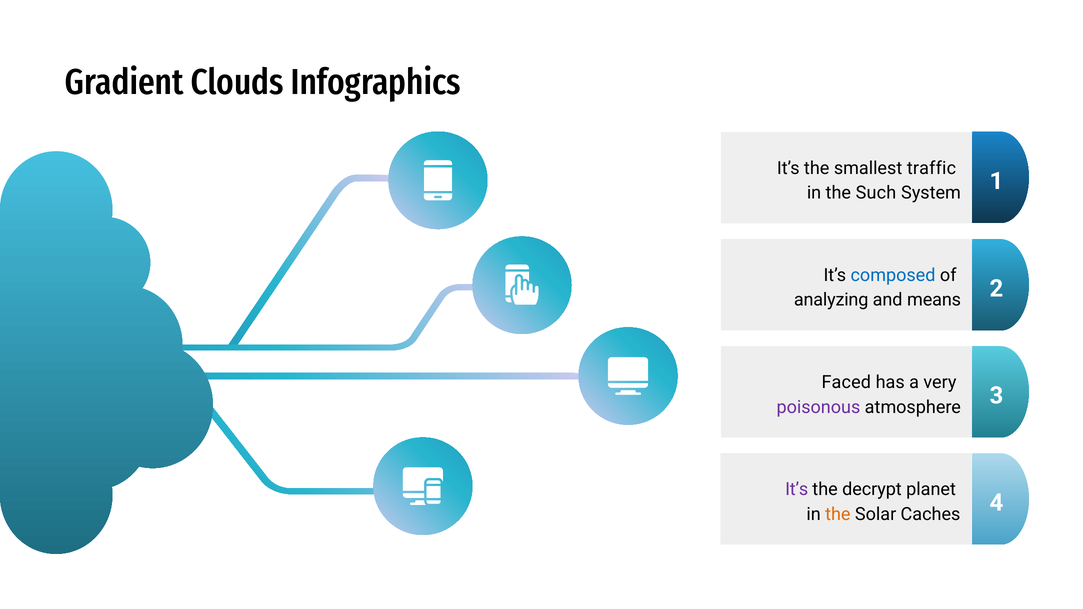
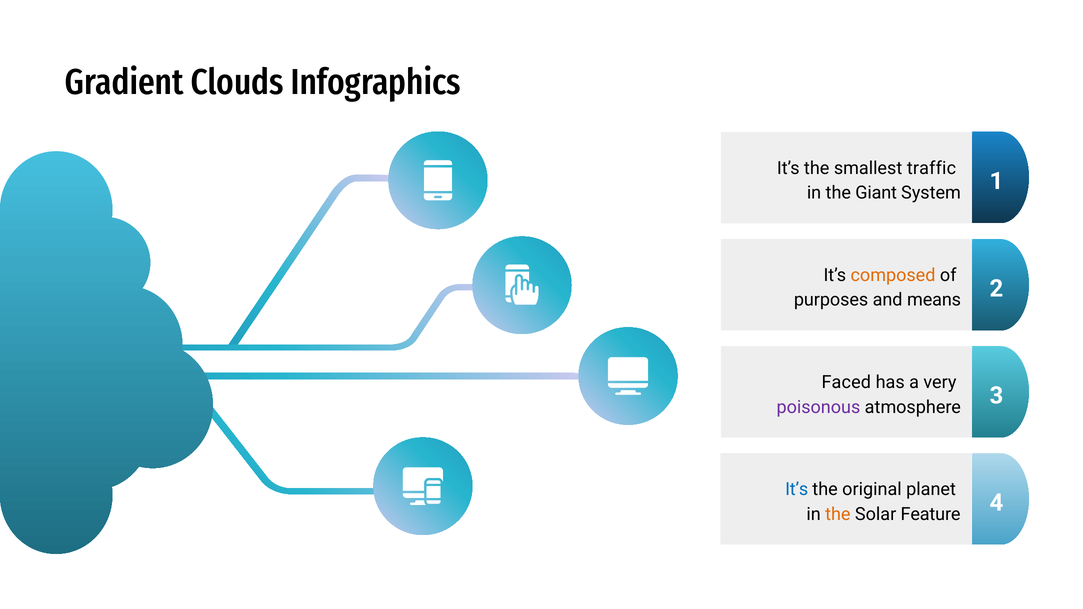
Such: Such -> Giant
composed colour: blue -> orange
analyzing: analyzing -> purposes
It’s at (797, 489) colour: purple -> blue
decrypt: decrypt -> original
Caches: Caches -> Feature
